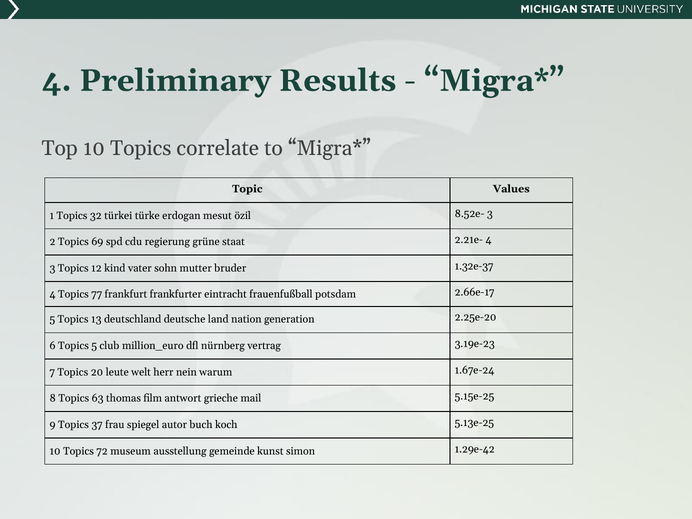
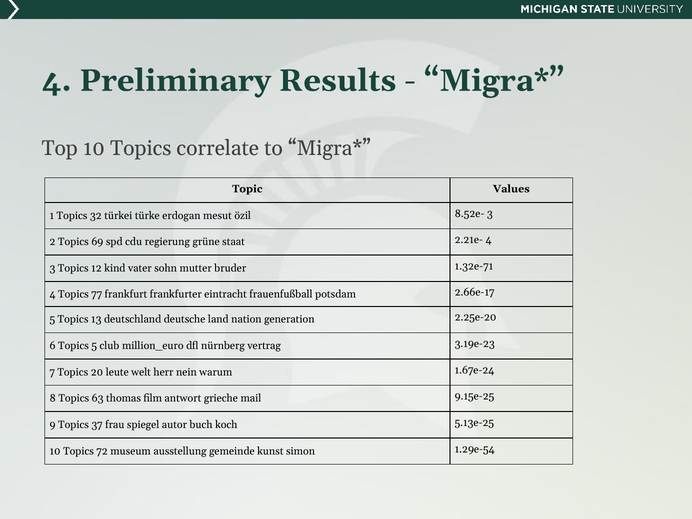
1.32e-37: 1.32e-37 -> 1.32e-71
5.15e-25: 5.15e-25 -> 9.15e-25
1.29e-42: 1.29e-42 -> 1.29e-54
